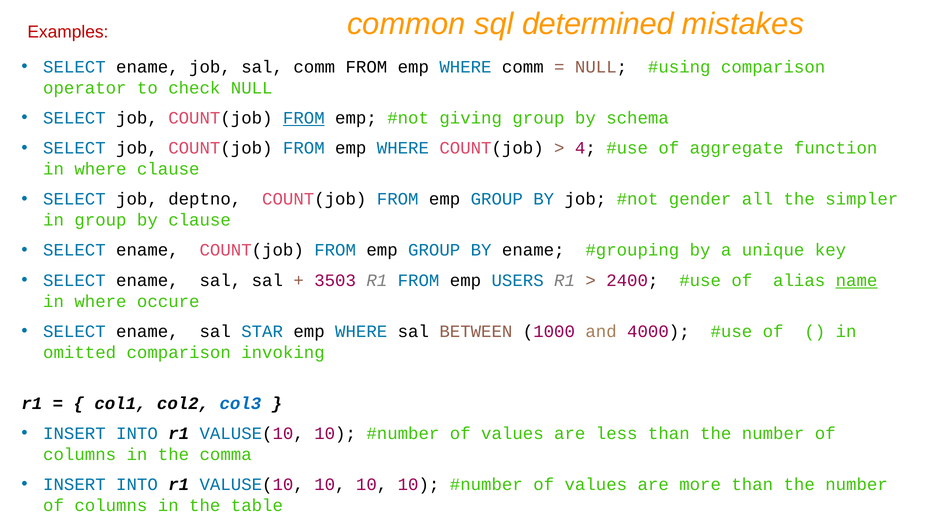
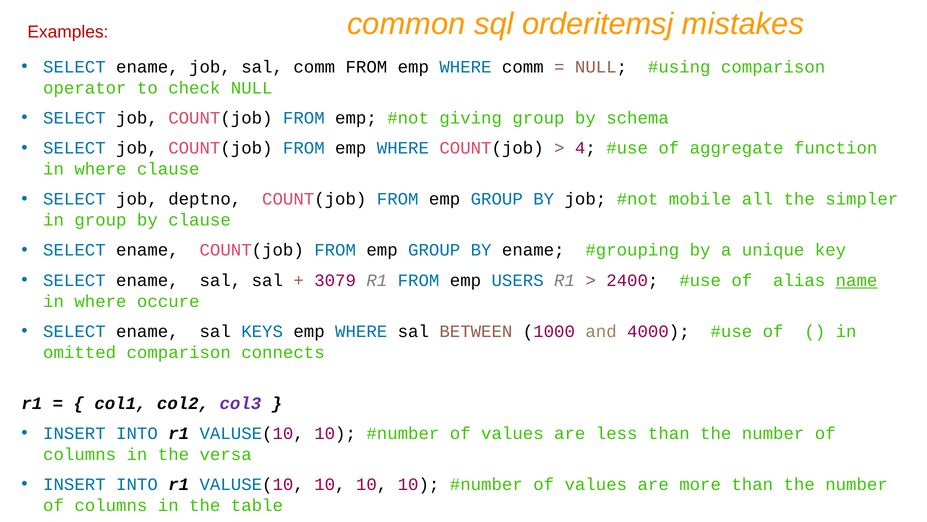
determined: determined -> orderitemsj
FROM at (304, 118) underline: present -> none
gender: gender -> mobile
3503: 3503 -> 3079
STAR: STAR -> KEYS
invoking: invoking -> connects
col3 colour: blue -> purple
comma: comma -> versa
